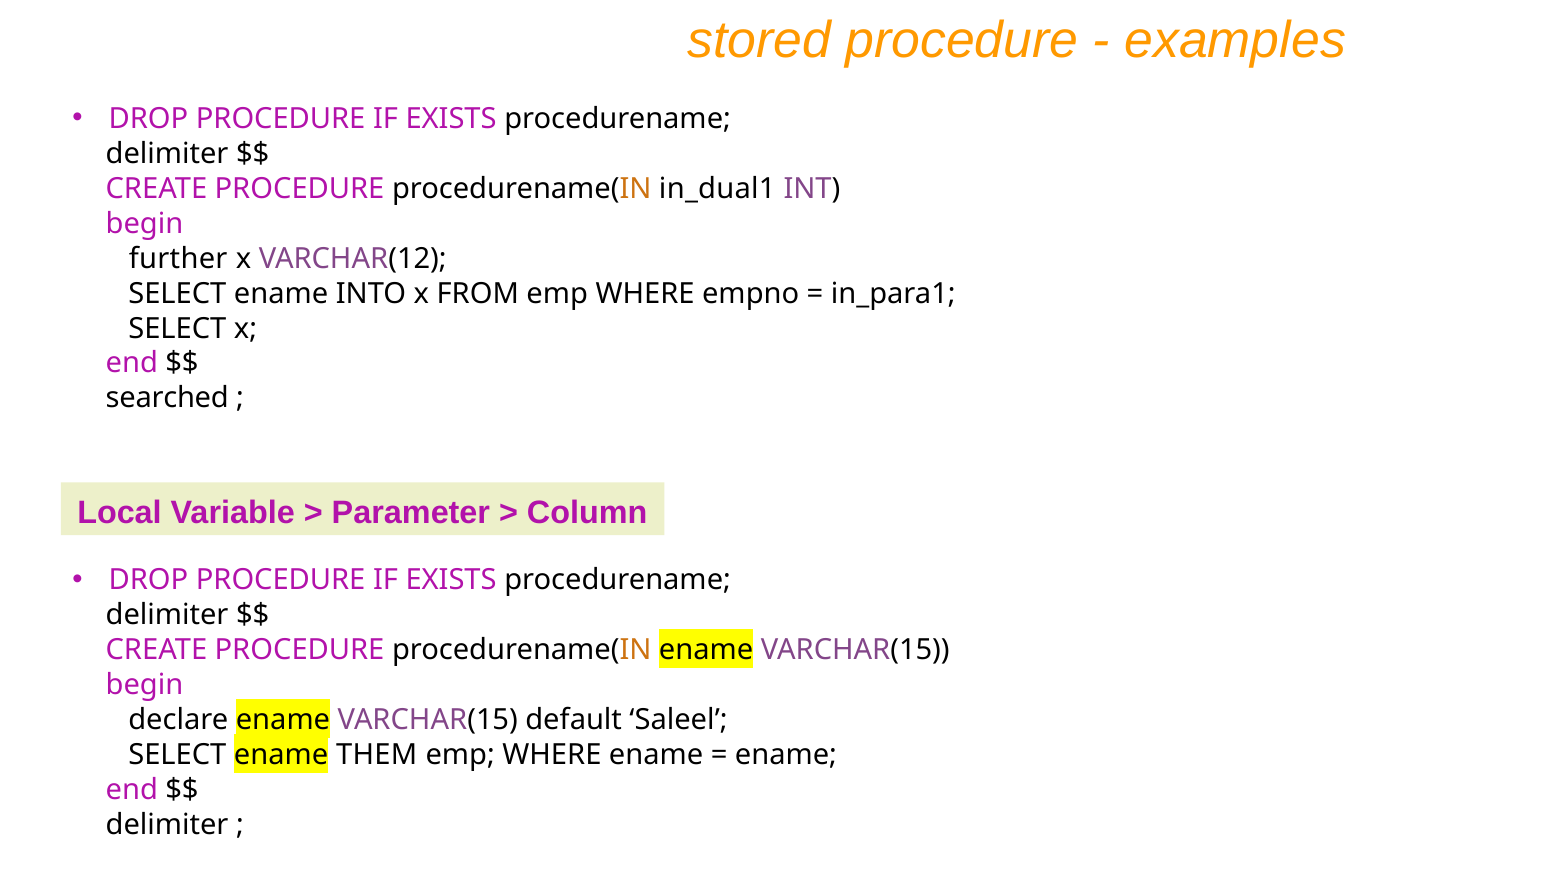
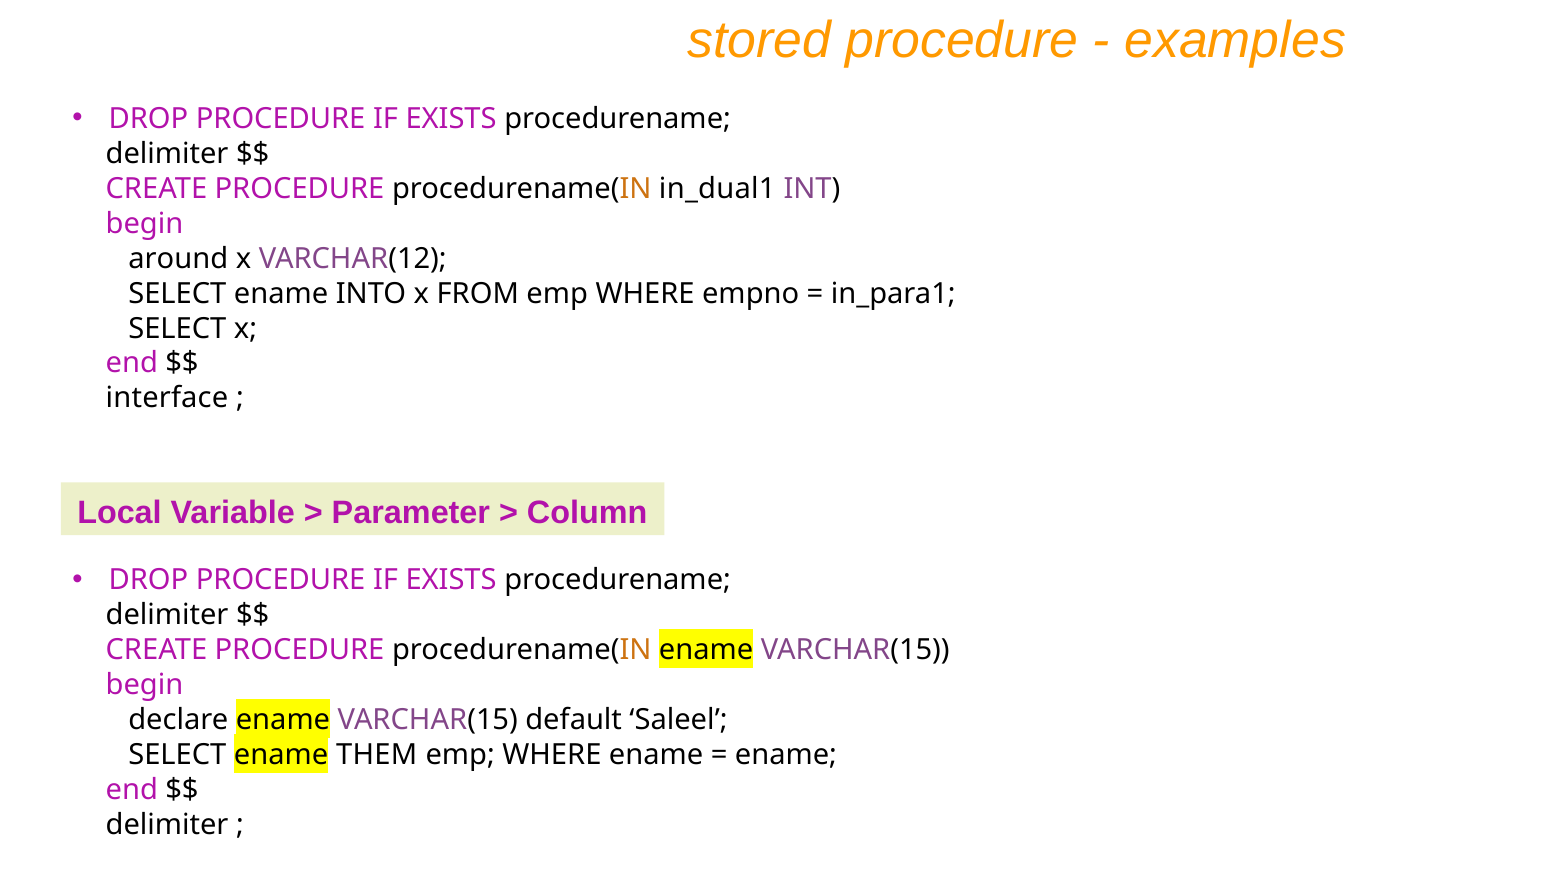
further: further -> around
searched: searched -> interface
